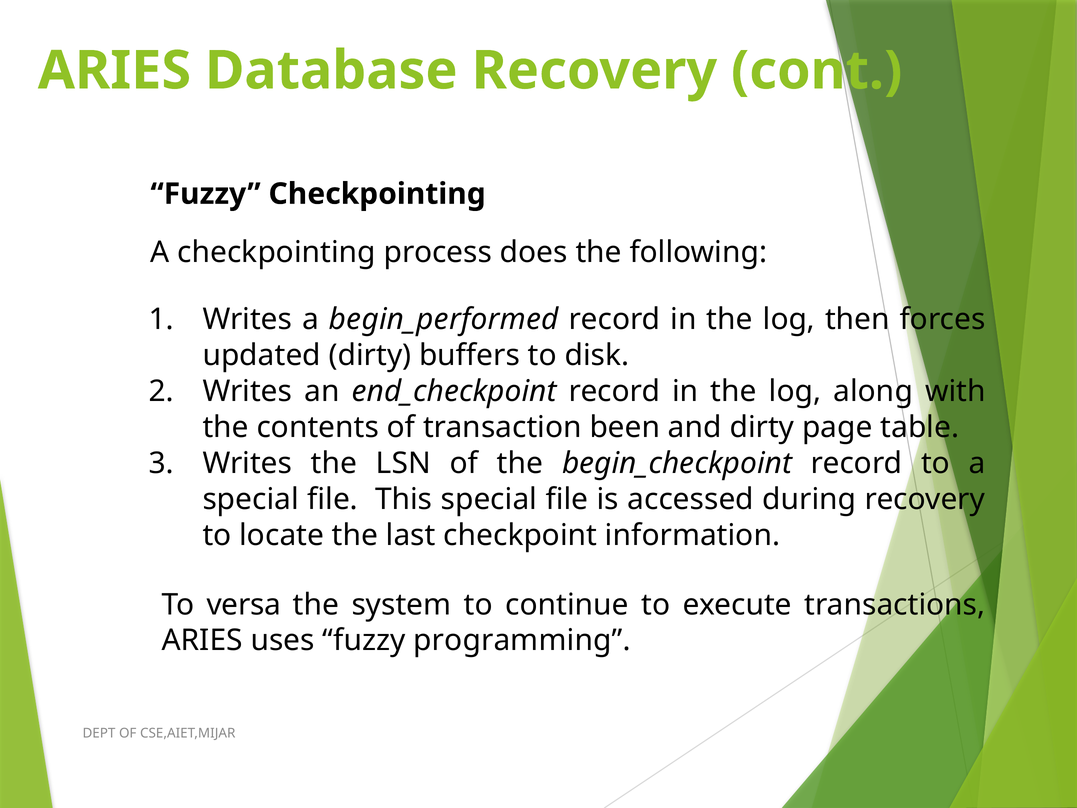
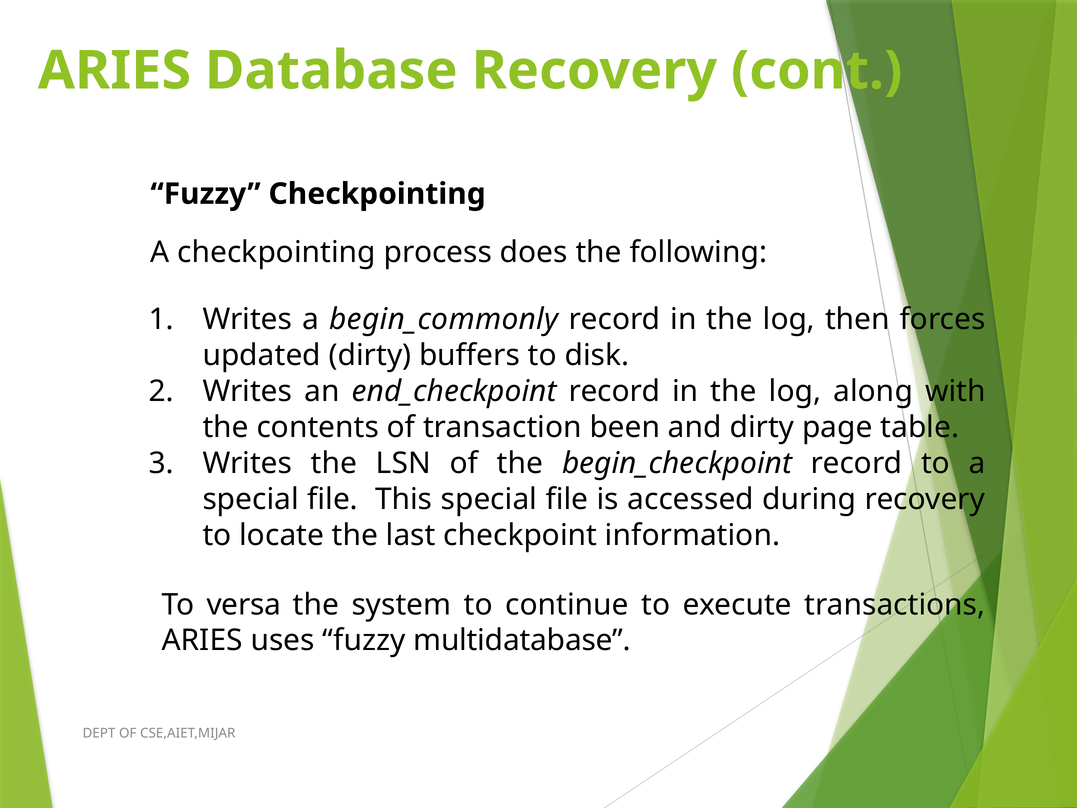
begin_performed: begin_performed -> begin_commonly
programming: programming -> multidatabase
